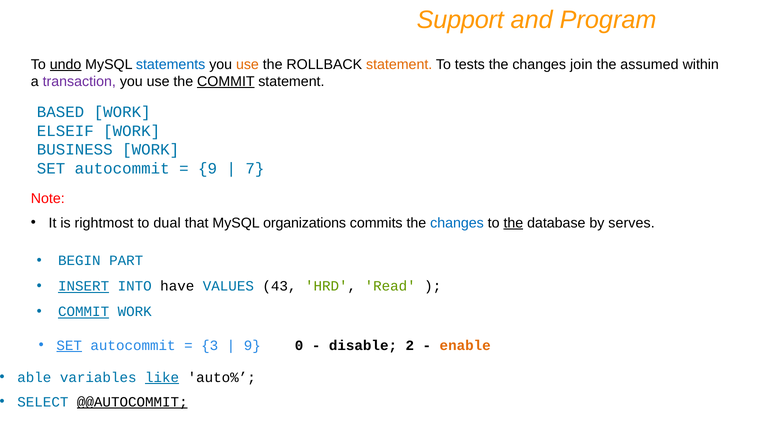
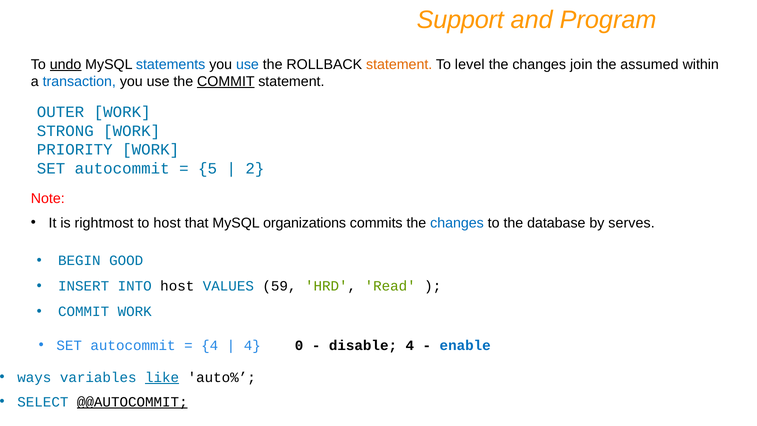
use at (247, 64) colour: orange -> blue
tests: tests -> level
transaction colour: purple -> blue
BASED: BASED -> OUTER
ELSEIF: ELSEIF -> STRONG
BUSINESS: BUSINESS -> PRIORITY
9 at (208, 169): 9 -> 5
7: 7 -> 2
to dual: dual -> host
the at (513, 223) underline: present -> none
PART: PART -> GOOD
INSERT underline: present -> none
INTO have: have -> host
43: 43 -> 59
COMMIT at (84, 312) underline: present -> none
SET at (69, 345) underline: present -> none
3 at (210, 345): 3 -> 4
9 at (252, 345): 9 -> 4
disable 2: 2 -> 4
enable colour: orange -> blue
able: able -> ways
